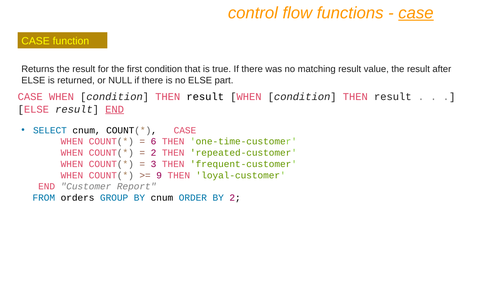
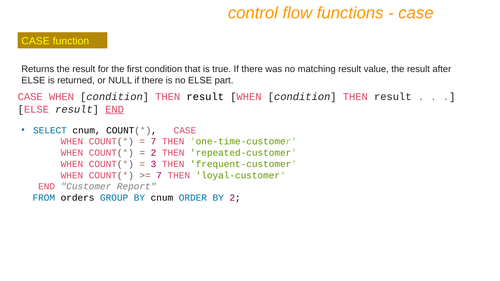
case at (416, 13) underline: present -> none
6 at (154, 142): 6 -> 7
9 at (159, 175): 9 -> 7
